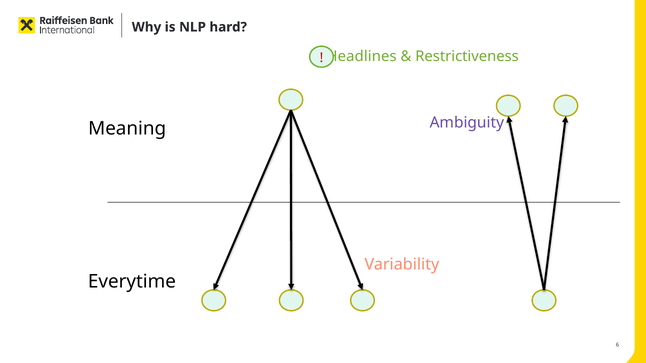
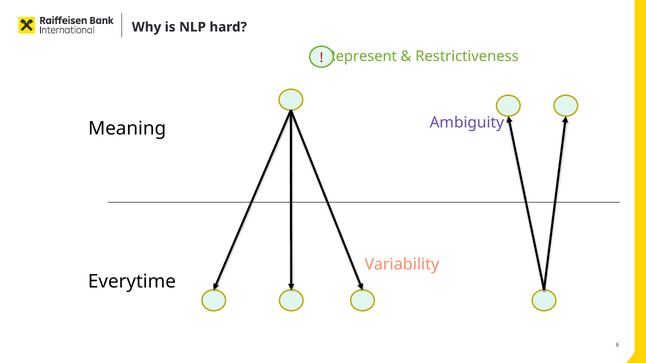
Headlines: Headlines -> Represent
